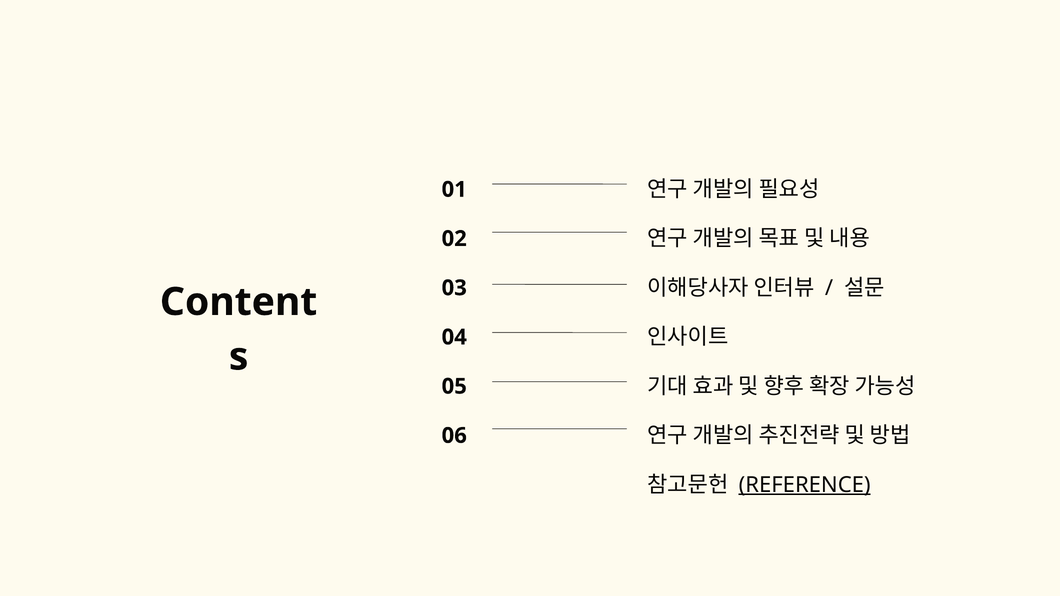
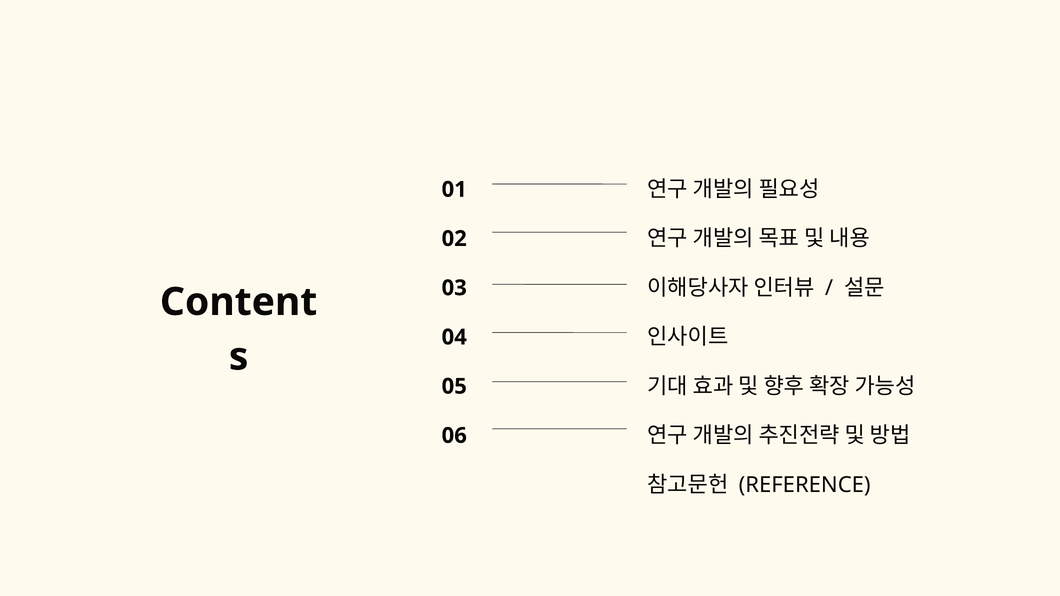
REFERENCE underline: present -> none
